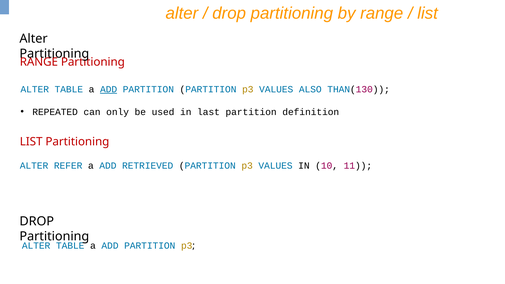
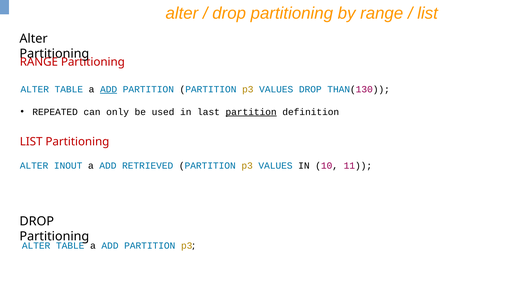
VALUES ALSO: ALSO -> DROP
partition at (251, 112) underline: none -> present
REFER: REFER -> INOUT
